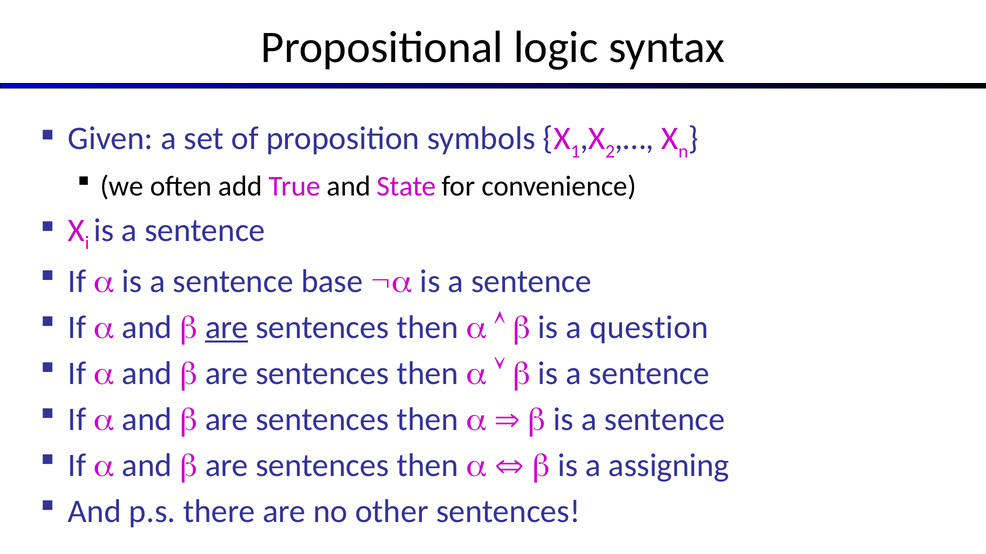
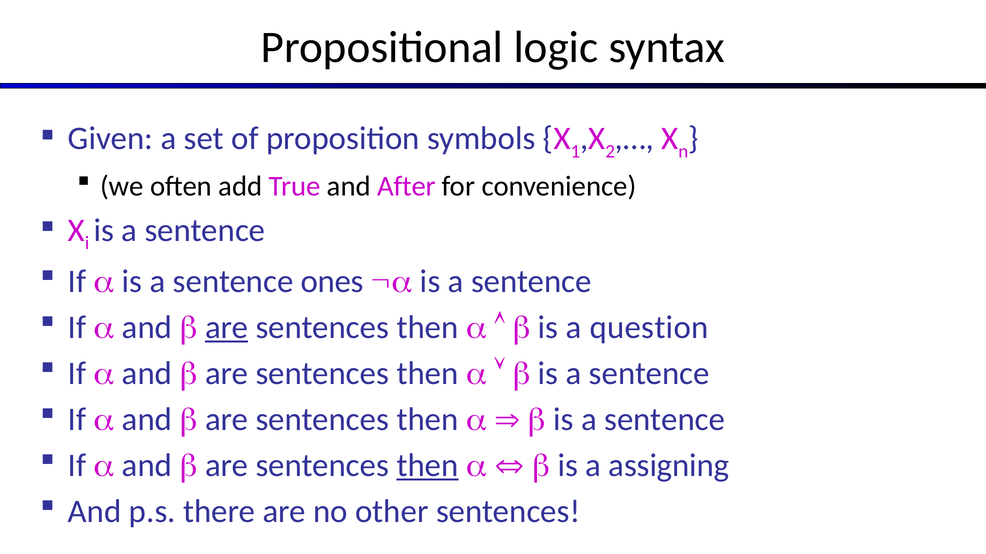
State: State -> After
base: base -> ones
then at (428, 466) underline: none -> present
